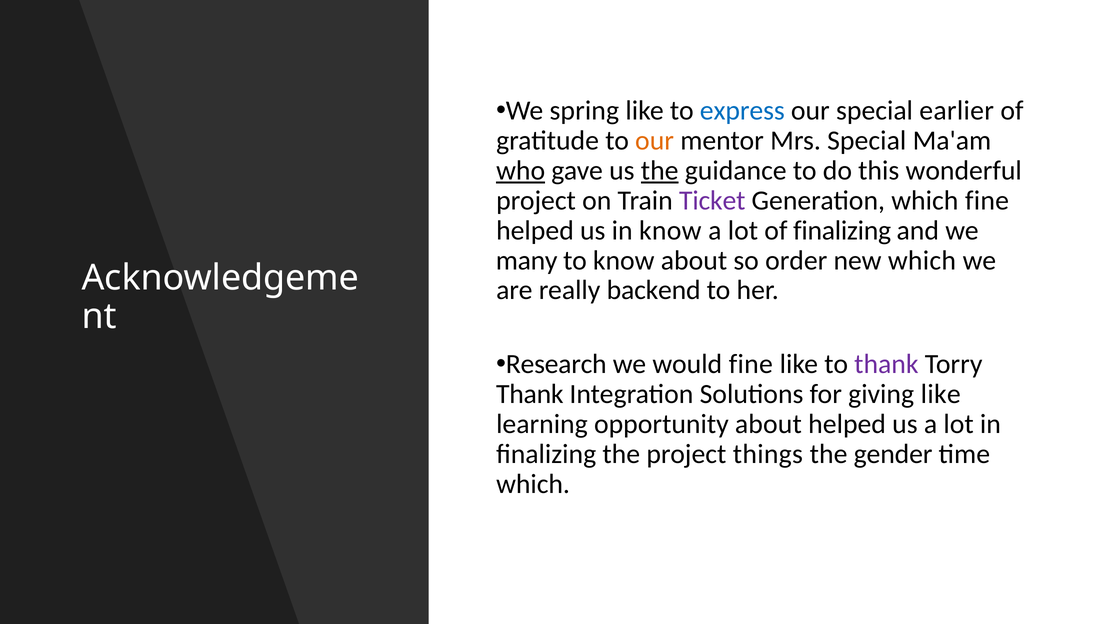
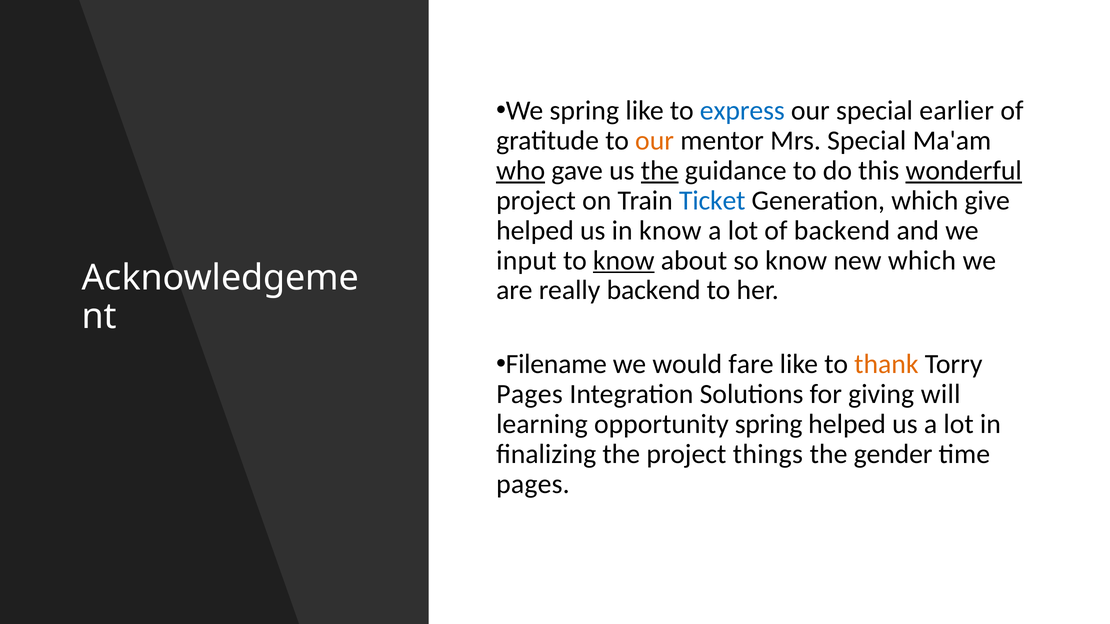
wonderful underline: none -> present
Ticket colour: purple -> blue
which fine: fine -> give
of finalizing: finalizing -> backend
many: many -> input
know at (624, 261) underline: none -> present
so order: order -> know
Research: Research -> Filename
would fine: fine -> fare
thank at (886, 364) colour: purple -> orange
Thank at (530, 394): Thank -> Pages
giving like: like -> will
opportunity about: about -> spring
which at (533, 484): which -> pages
